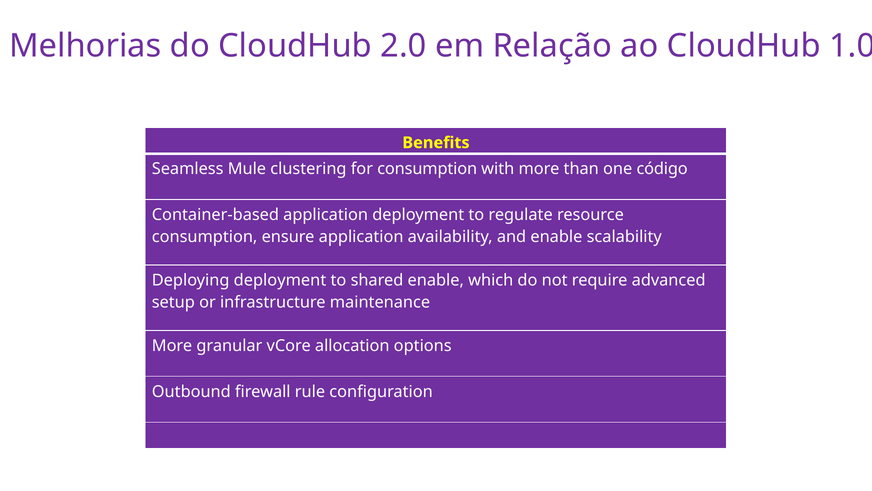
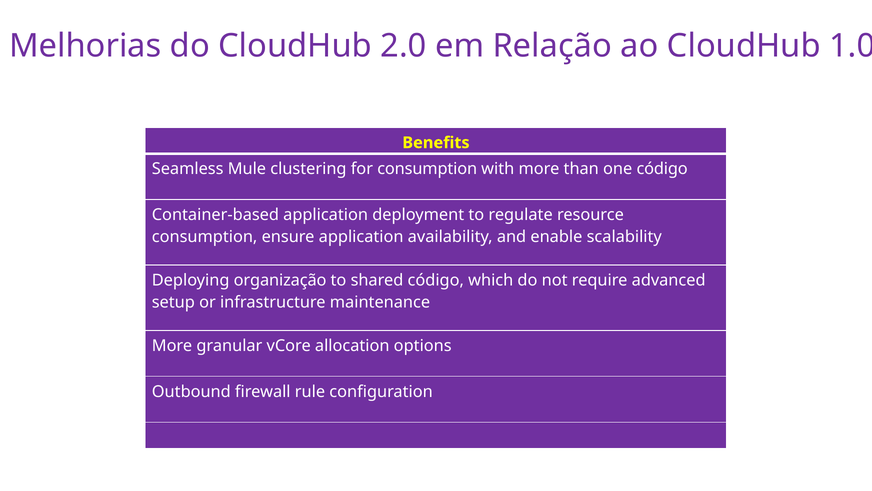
Deploying deployment: deployment -> organização
shared enable: enable -> código
